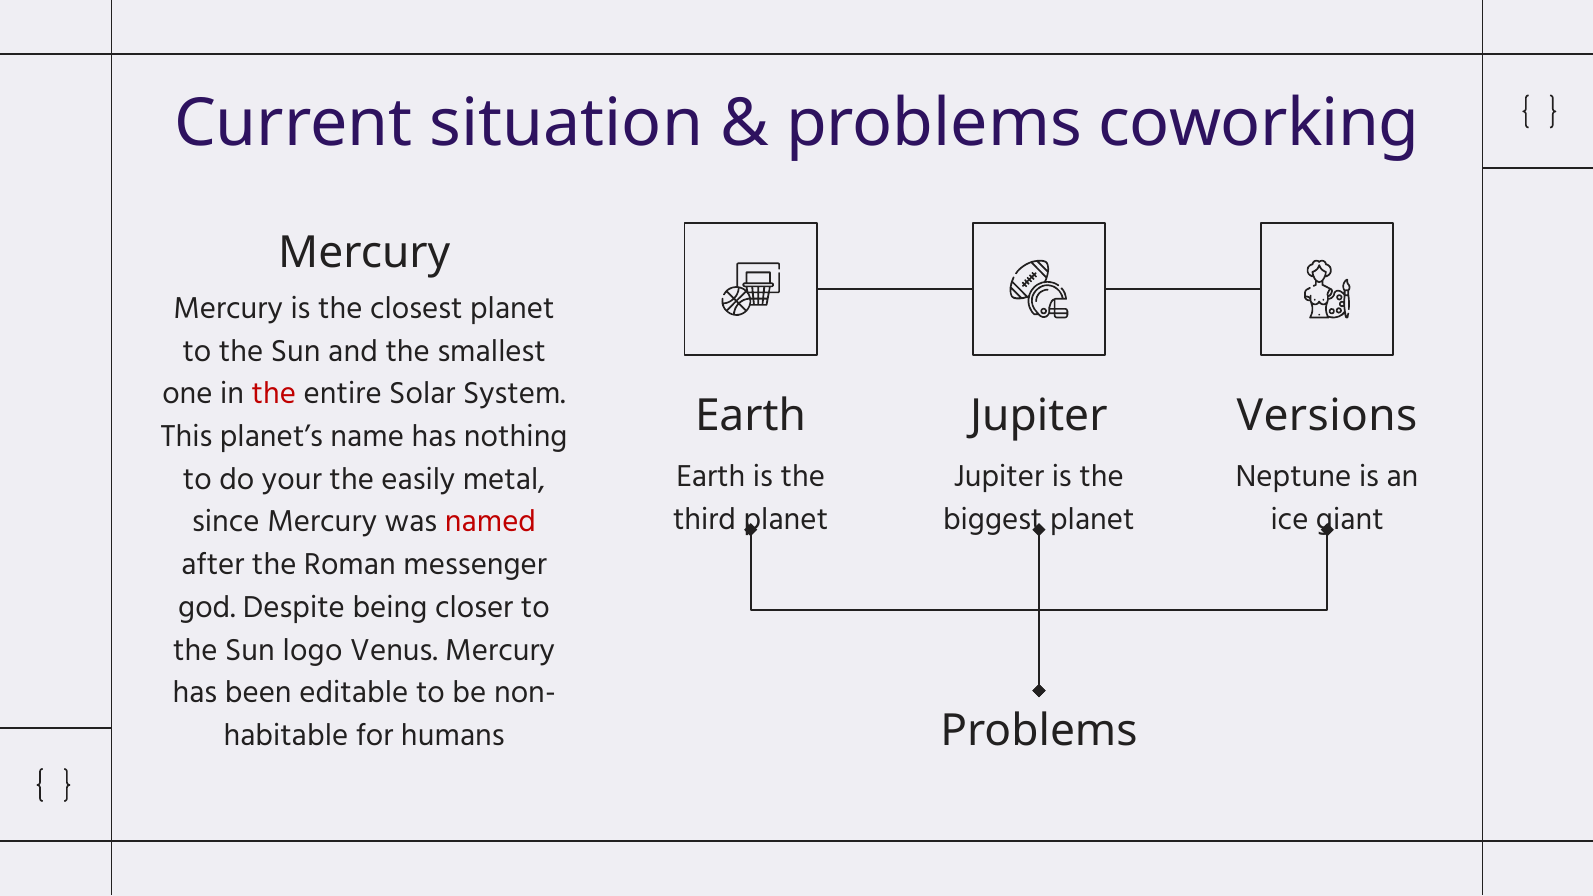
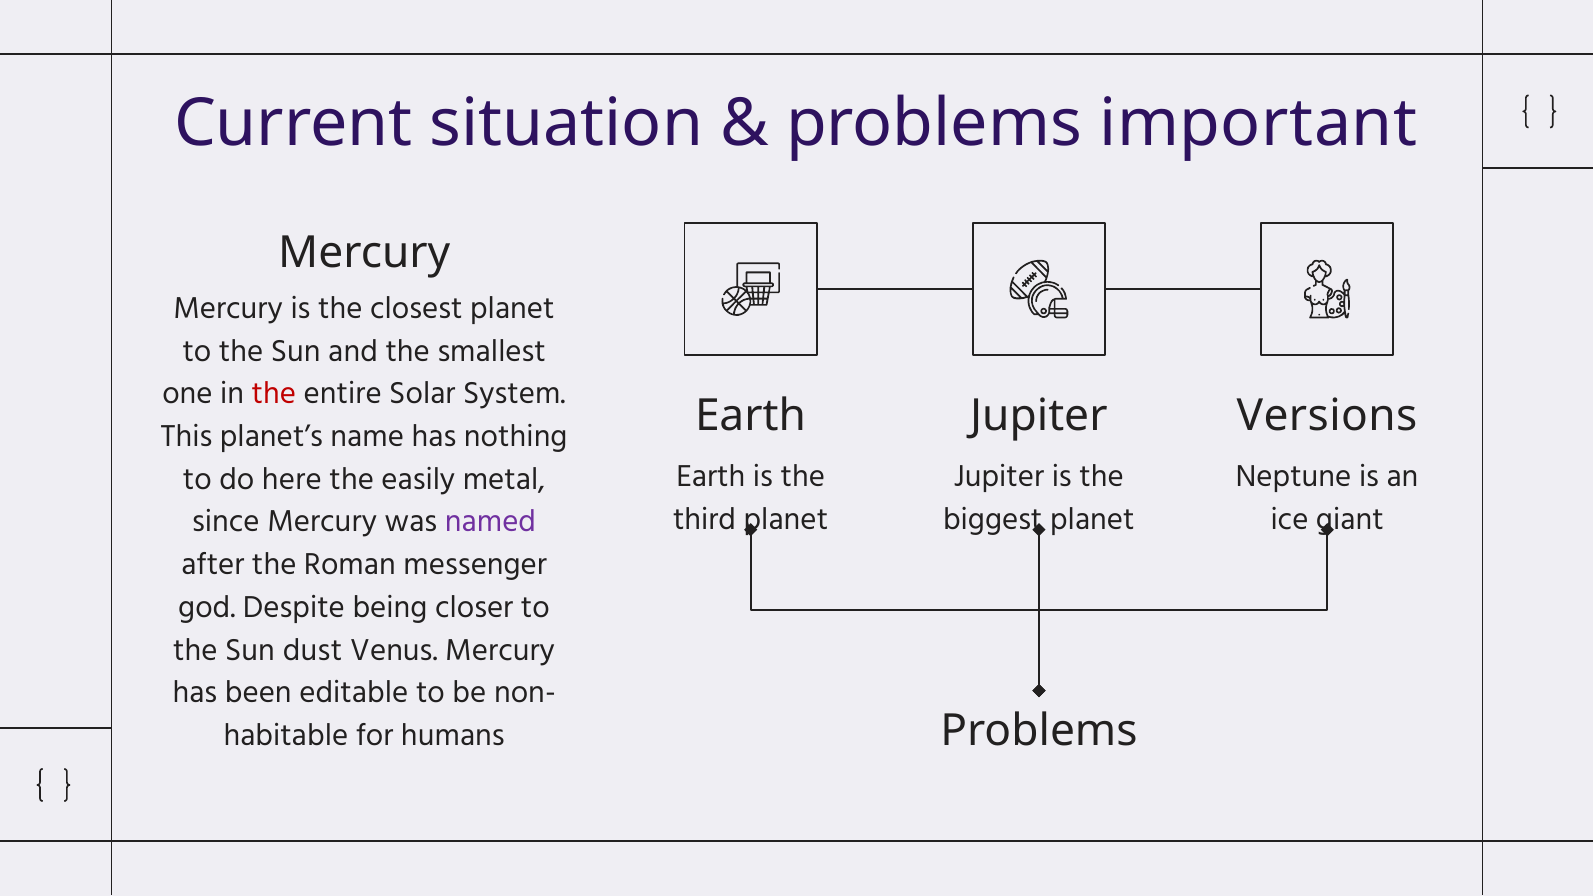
coworking: coworking -> important
your: your -> here
named colour: red -> purple
logo: logo -> dust
